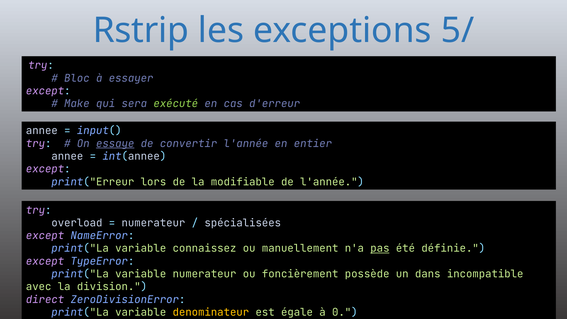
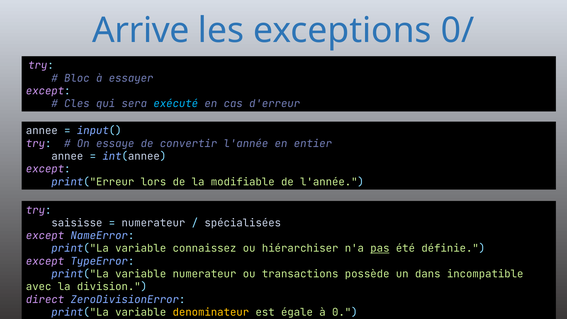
Rstrip: Rstrip -> Arrive
5/: 5/ -> 0/
Make: Make -> Cles
exécuté colour: light green -> light blue
essaye underline: present -> none
overload: overload -> saisisse
manuellement: manuellement -> hiérarchiser
foncièrement: foncièrement -> transactions
